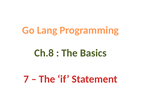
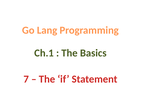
Ch.8: Ch.8 -> Ch.1
